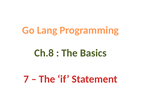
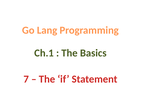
Ch.8: Ch.8 -> Ch.1
